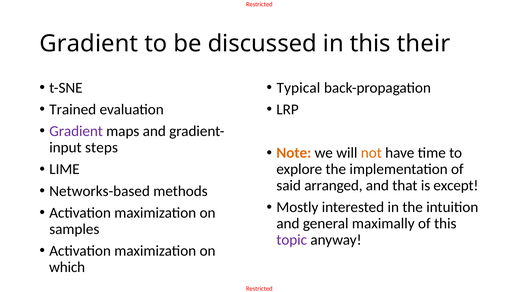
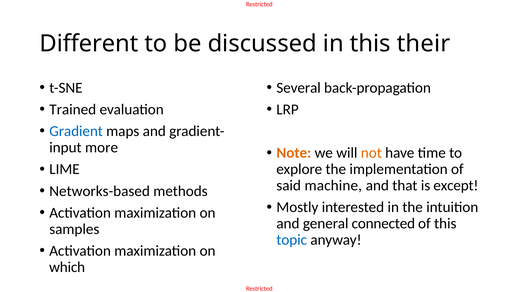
Gradient at (89, 44): Gradient -> Different
Typical: Typical -> Several
Gradient at (76, 131) colour: purple -> blue
steps: steps -> more
arranged: arranged -> machine
maximally: maximally -> connected
topic colour: purple -> blue
